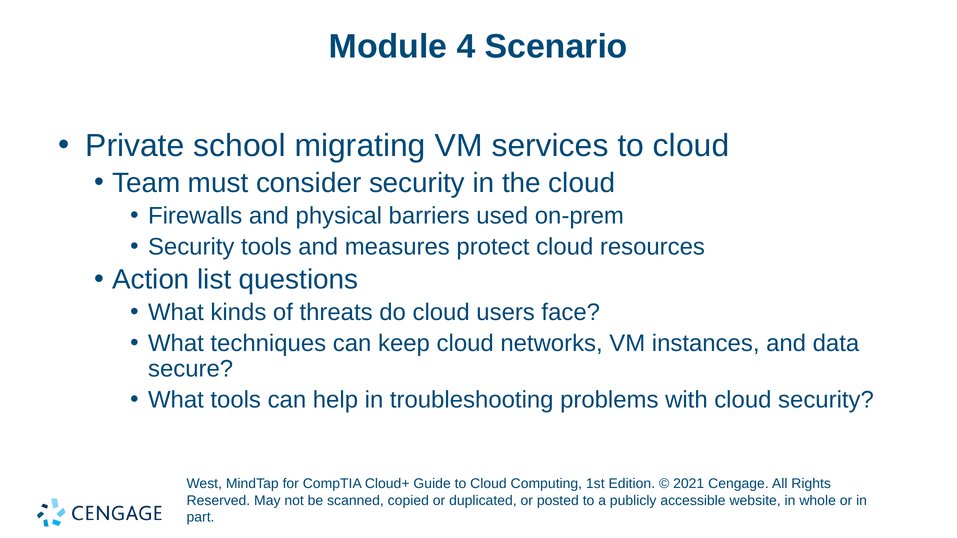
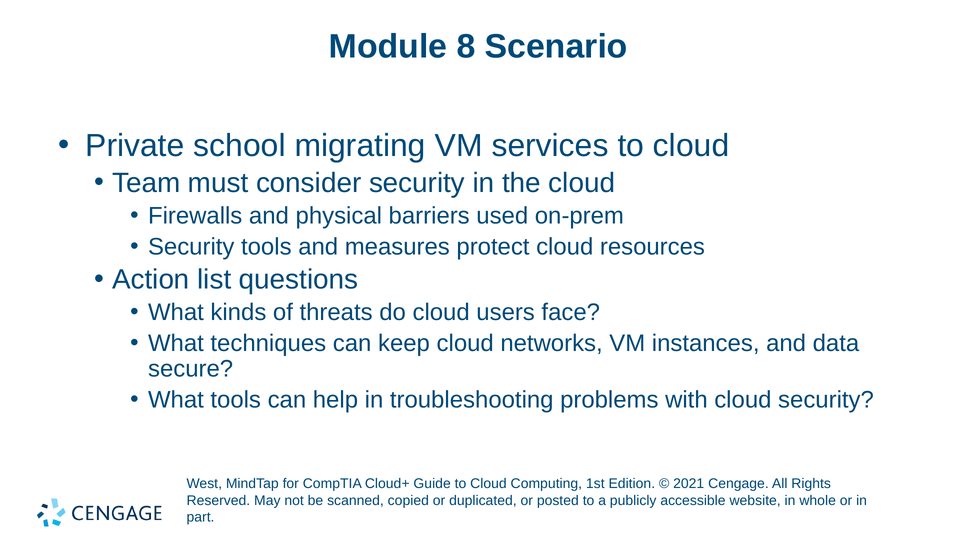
4: 4 -> 8
